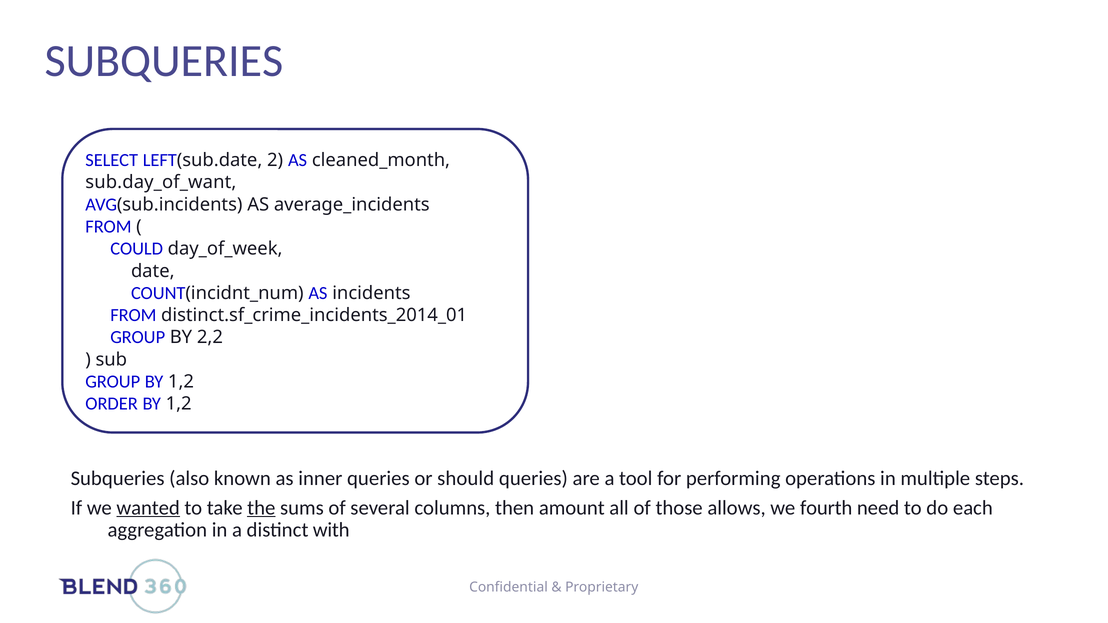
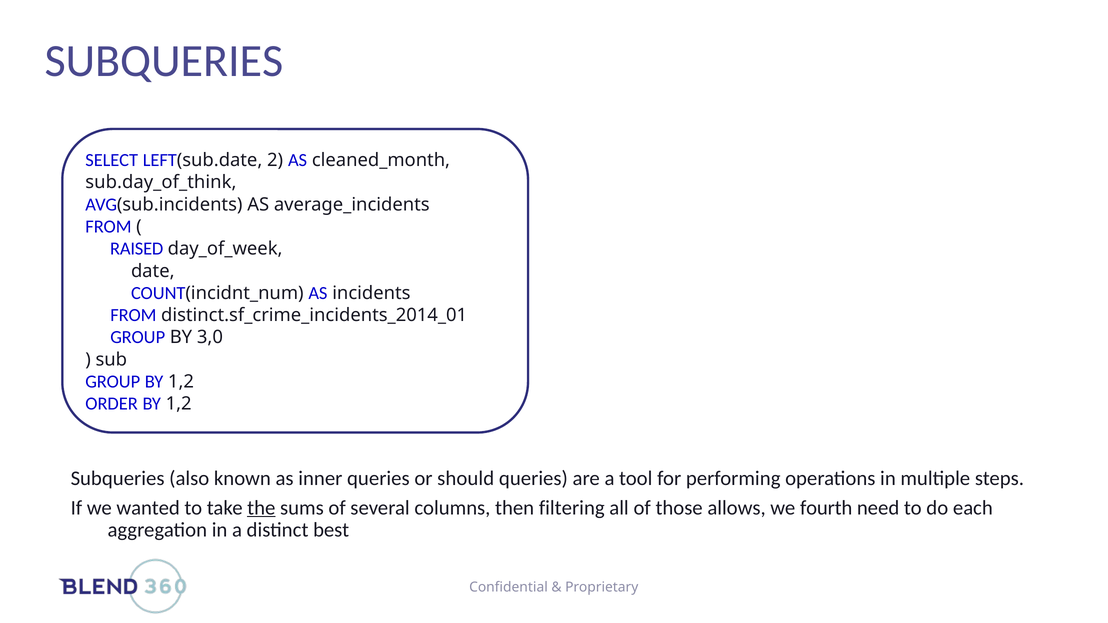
sub.day_of_want: sub.day_of_want -> sub.day_of_think
COULD: COULD -> RAISED
2,2: 2,2 -> 3,0
wanted underline: present -> none
amount: amount -> filtering
with: with -> best
